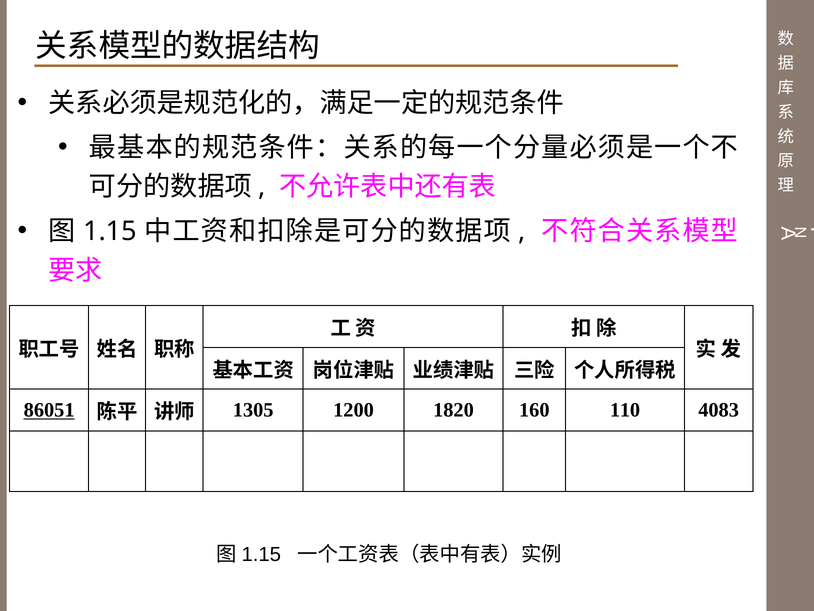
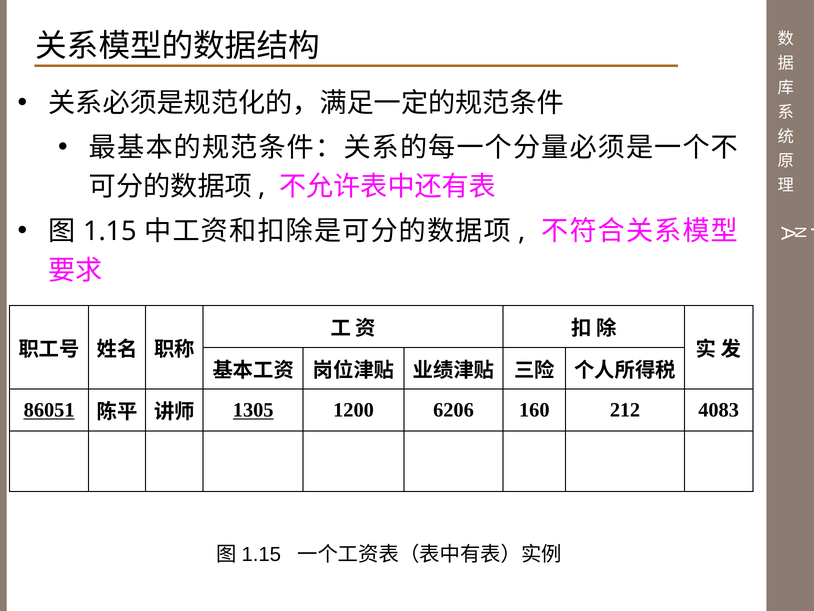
1305 underline: none -> present
1820: 1820 -> 6206
110: 110 -> 212
